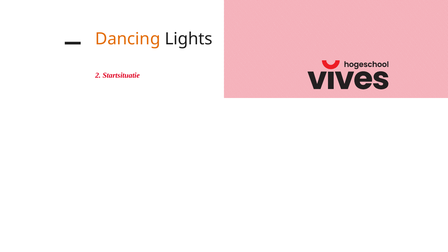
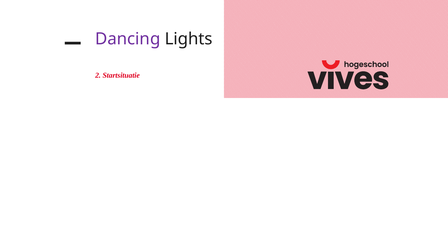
Dancing colour: orange -> purple
